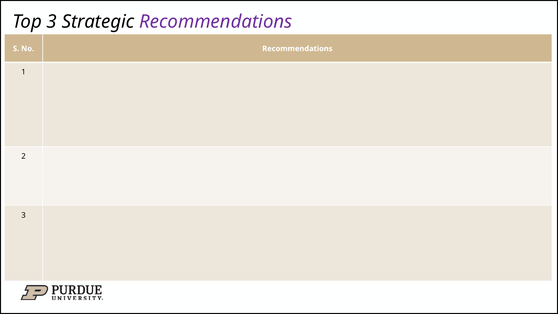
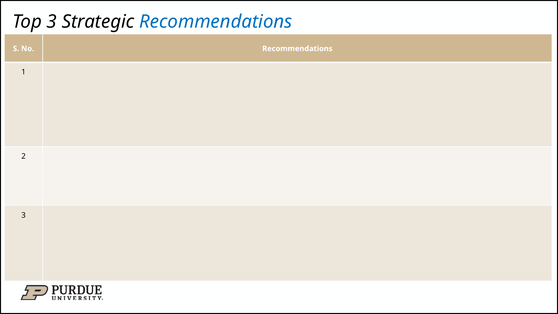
Recommendations at (216, 22) colour: purple -> blue
